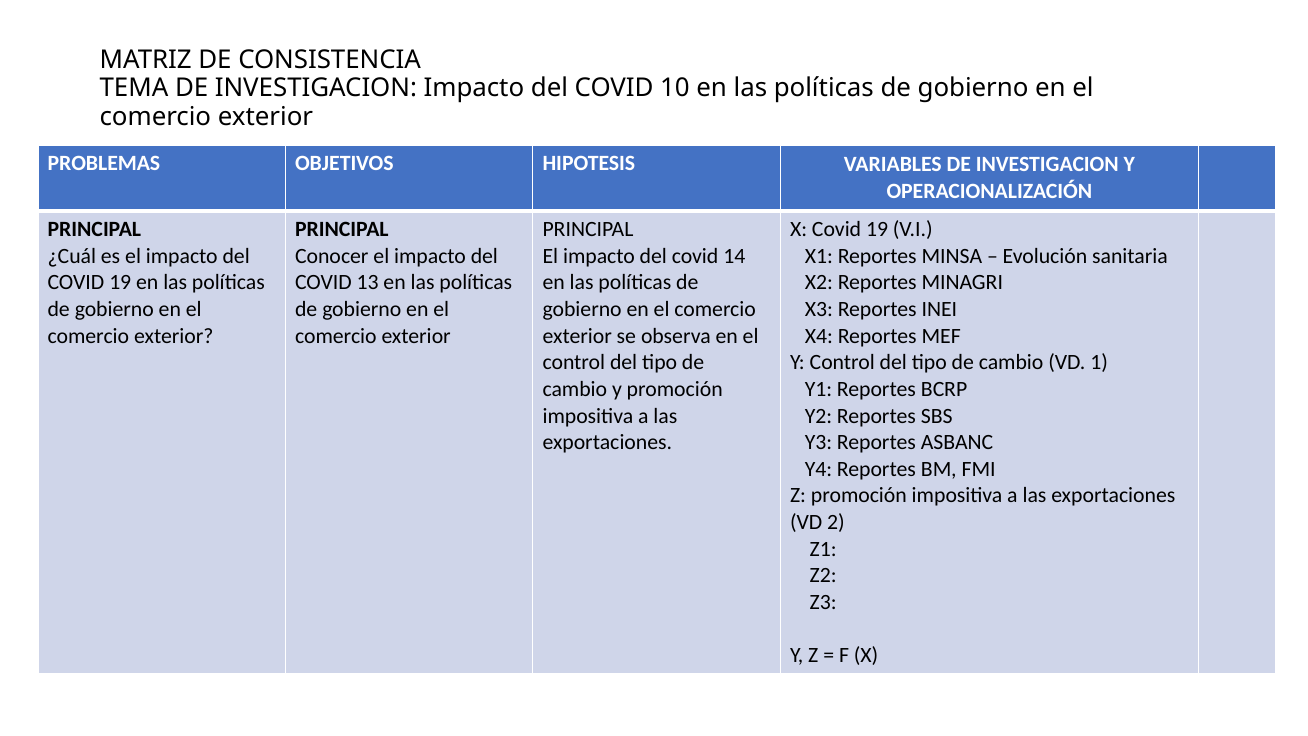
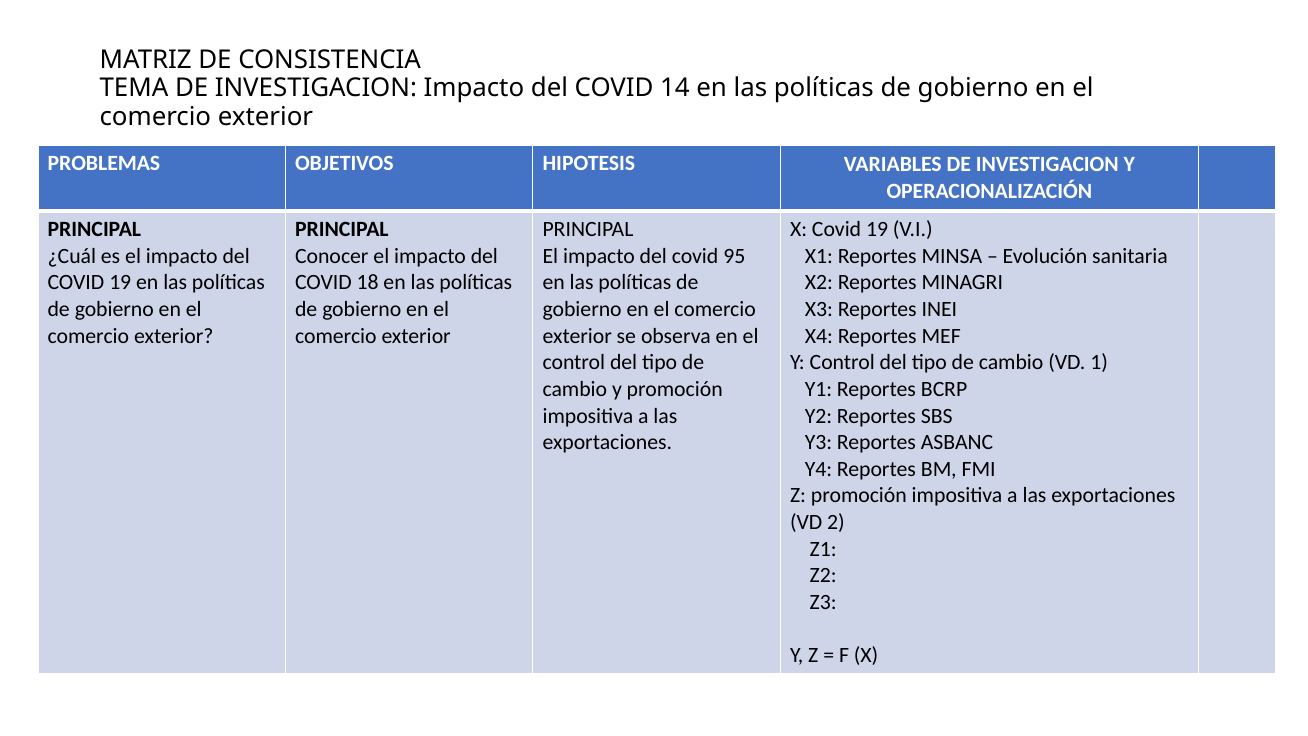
10: 10 -> 14
14: 14 -> 95
13: 13 -> 18
